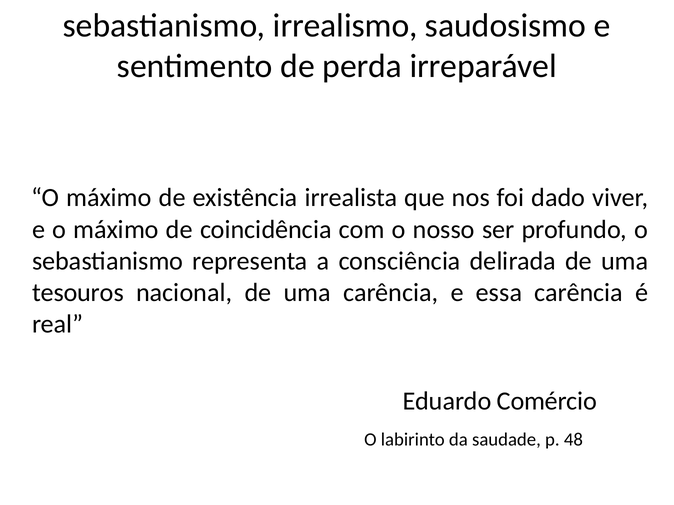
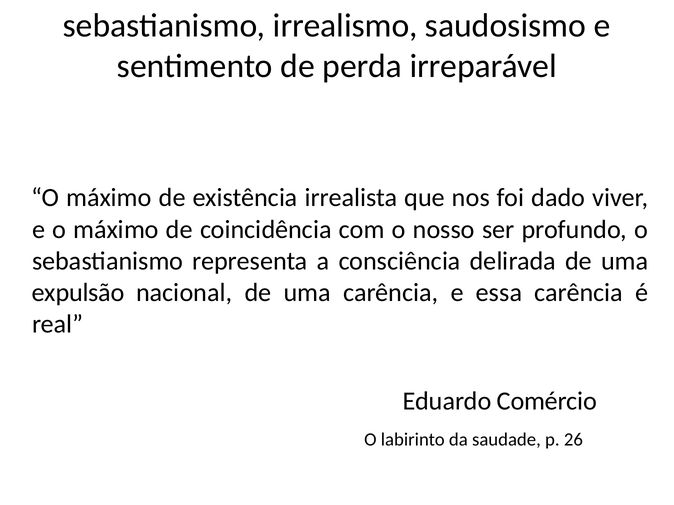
tesouros: tesouros -> expulsão
48: 48 -> 26
